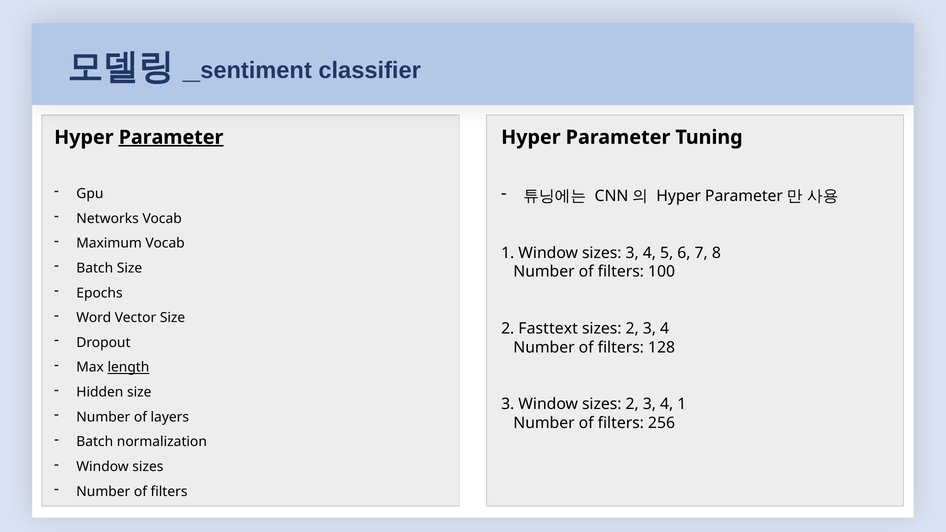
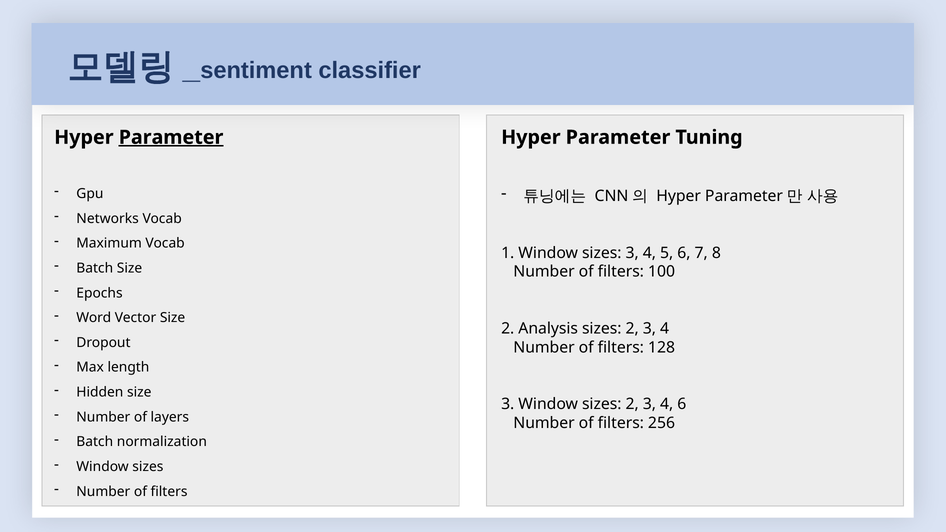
Fasttext: Fasttext -> Analysis
length underline: present -> none
4 1: 1 -> 6
